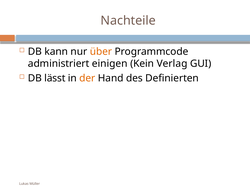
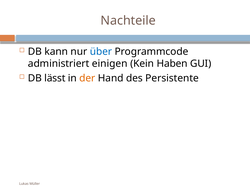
über colour: orange -> blue
Verlag: Verlag -> Haben
Definierten: Definierten -> Persistente
